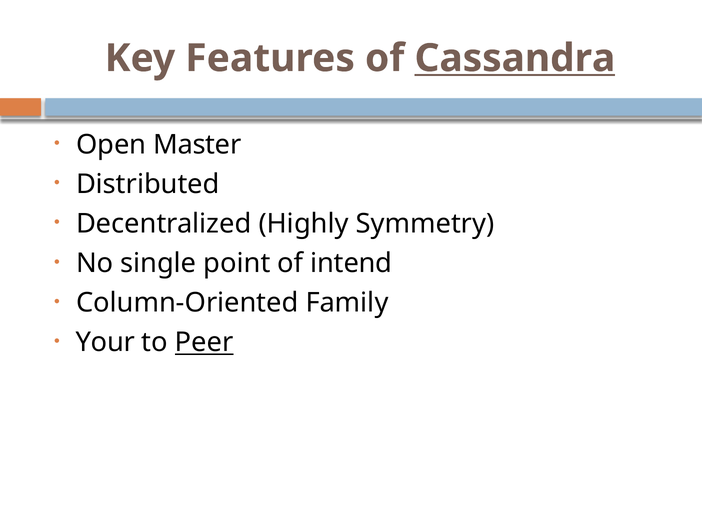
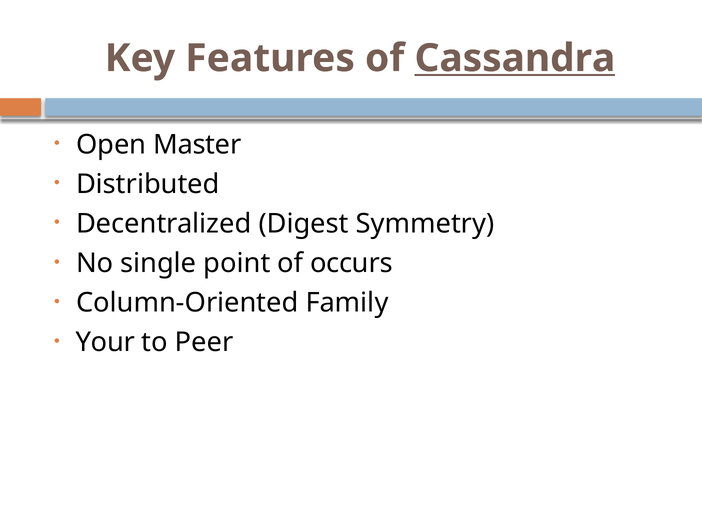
Highly: Highly -> Digest
intend: intend -> occurs
Peer underline: present -> none
